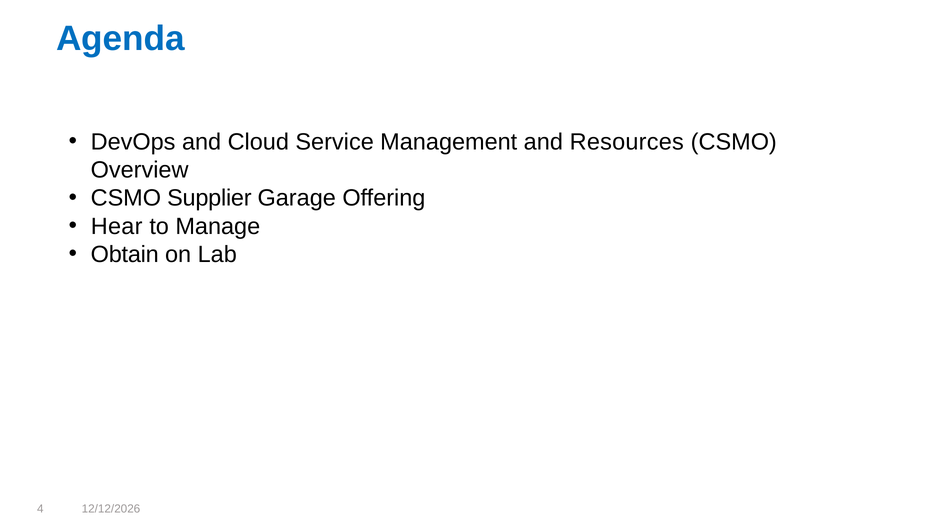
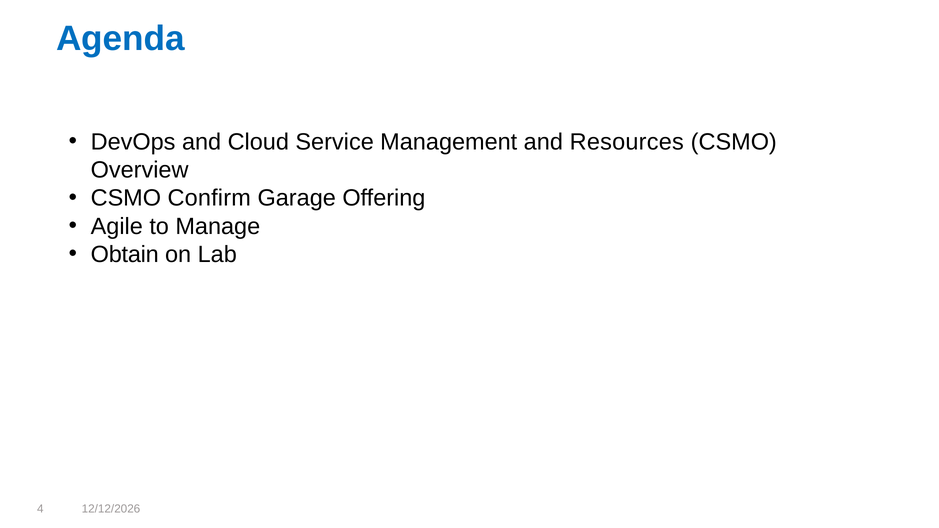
Supplier: Supplier -> Confirm
Hear: Hear -> Agile
